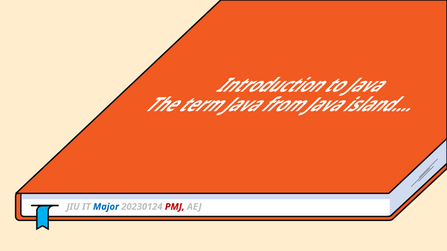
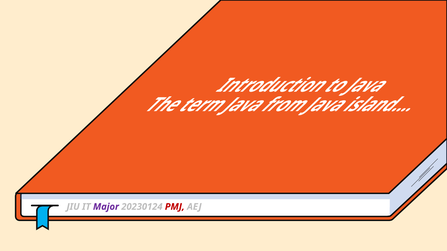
Major colour: blue -> purple
